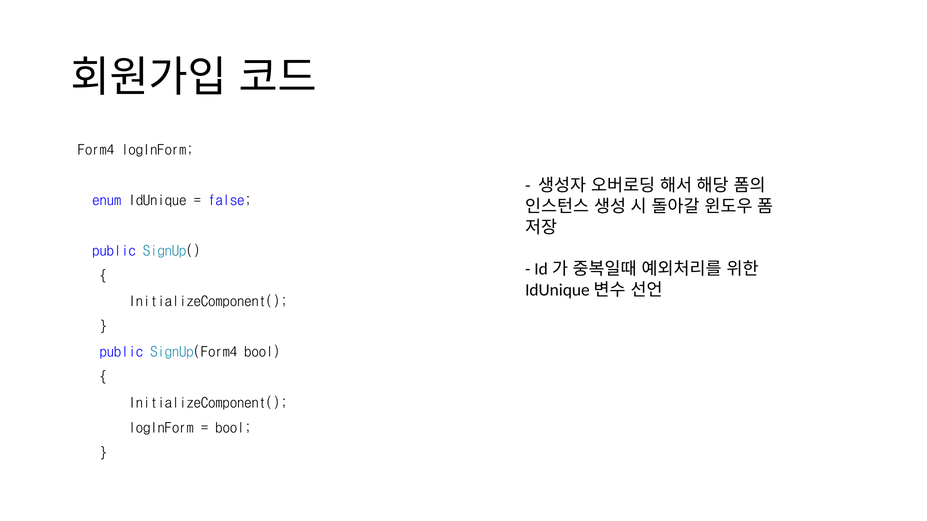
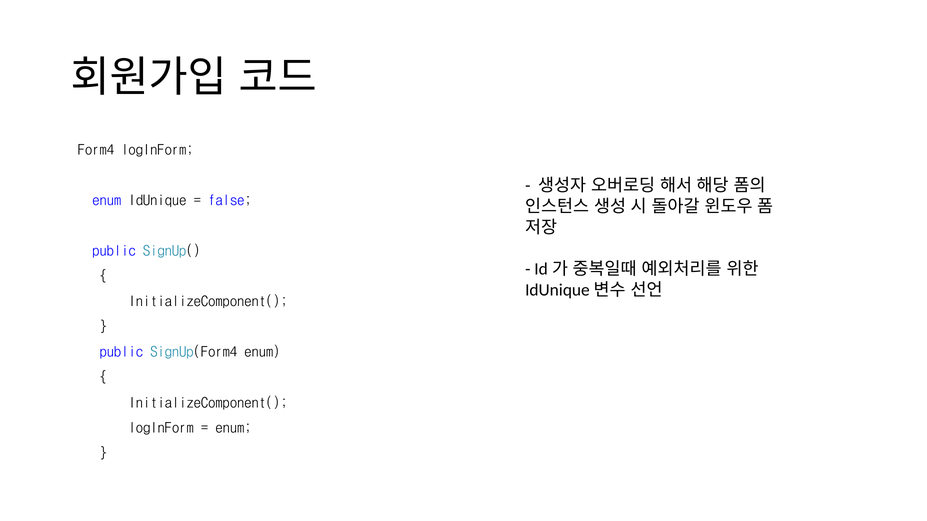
SignUp(Form4 bool: bool -> enum
bool at (234, 428): bool -> enum
